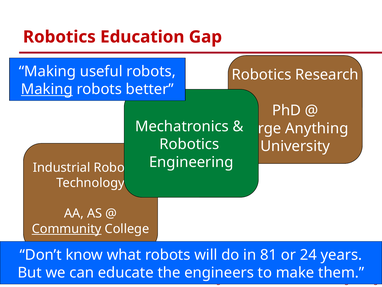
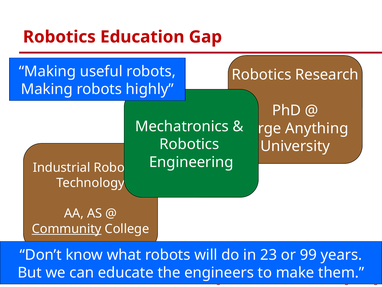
Making at (47, 89) underline: present -> none
better: better -> highly
81: 81 -> 23
24: 24 -> 99
